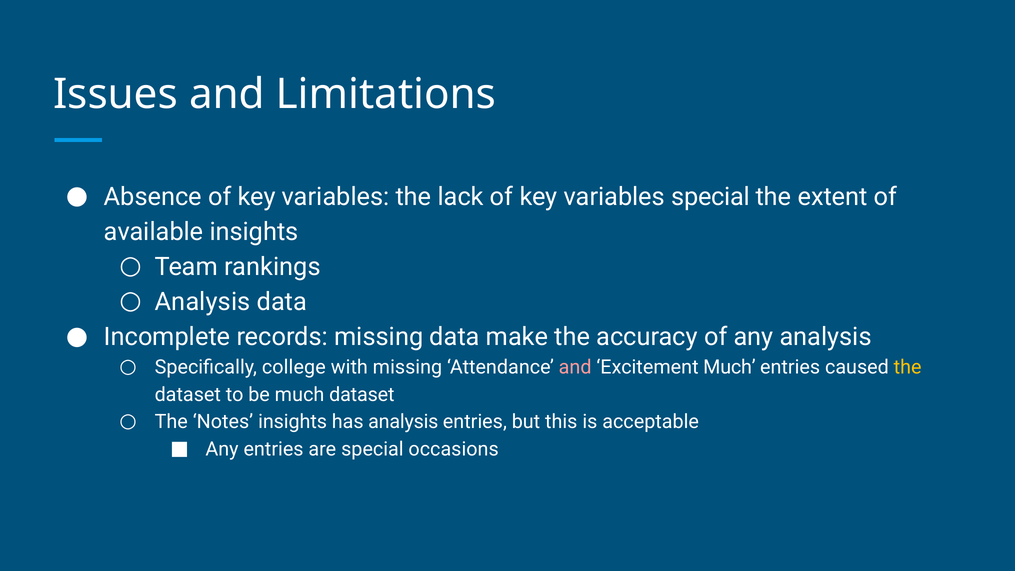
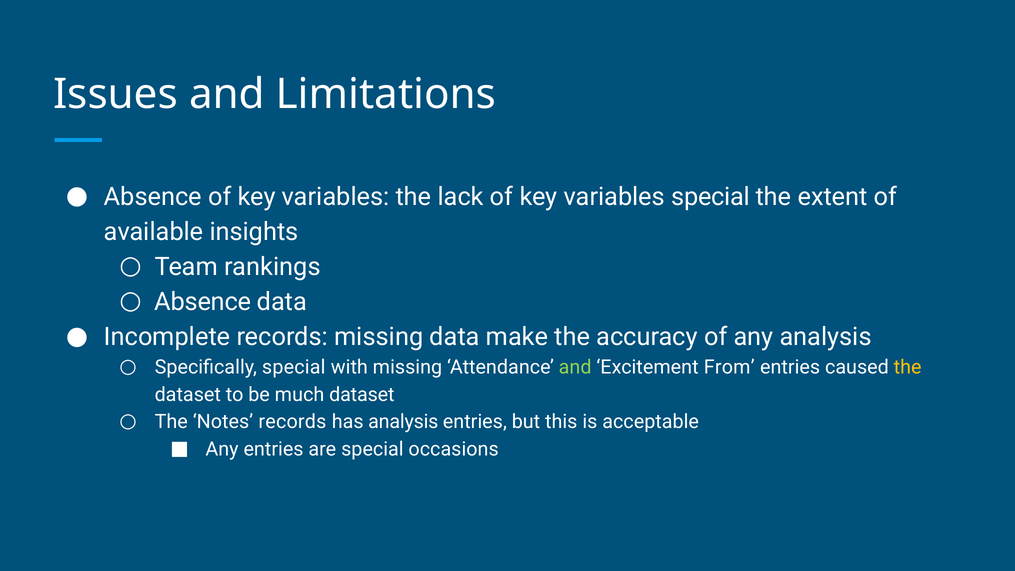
Analysis at (203, 302): Analysis -> Absence
Specifically college: college -> special
and at (575, 367) colour: pink -> light green
Excitement Much: Much -> From
Notes insights: insights -> records
